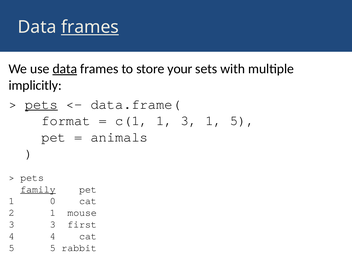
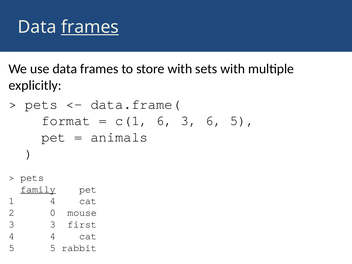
data at (65, 69) underline: present -> none
store your: your -> with
implicitly: implicitly -> explicitly
pets at (41, 104) underline: present -> none
c(1 1: 1 -> 6
3 1: 1 -> 6
1 0: 0 -> 4
2 1: 1 -> 0
